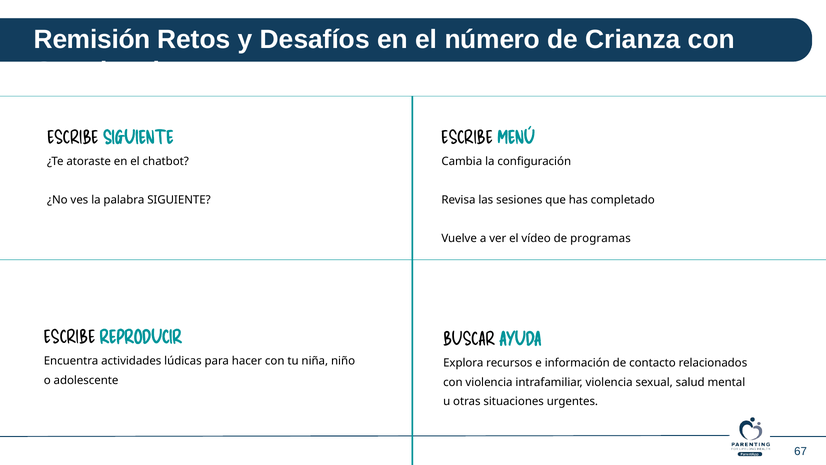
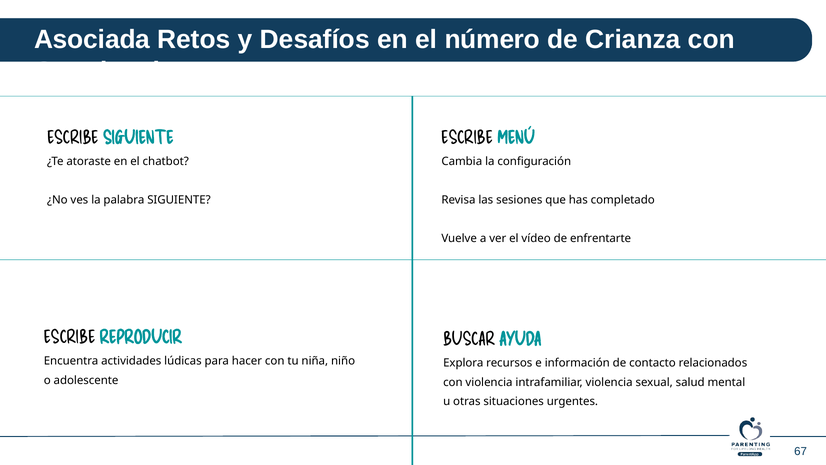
Remisión: Remisión -> Asociada
programas: programas -> enfrentarte
